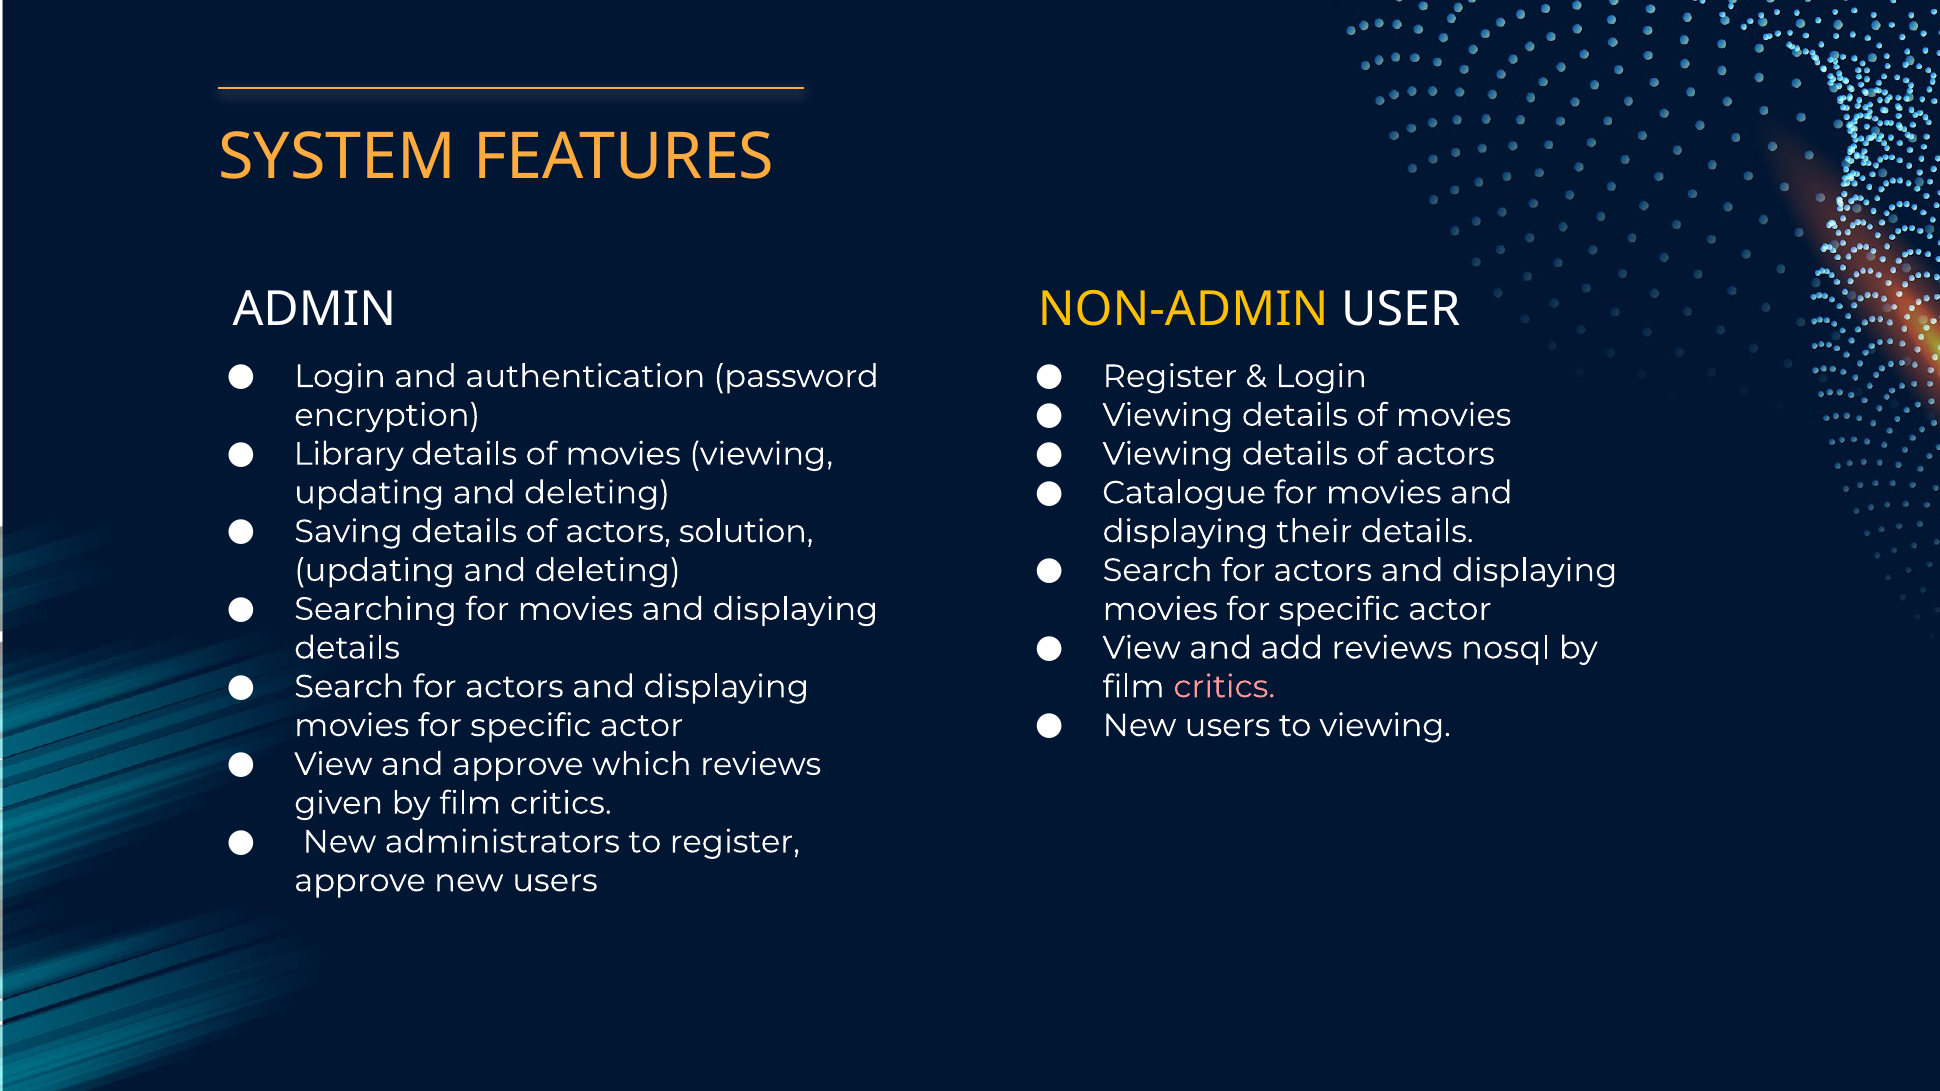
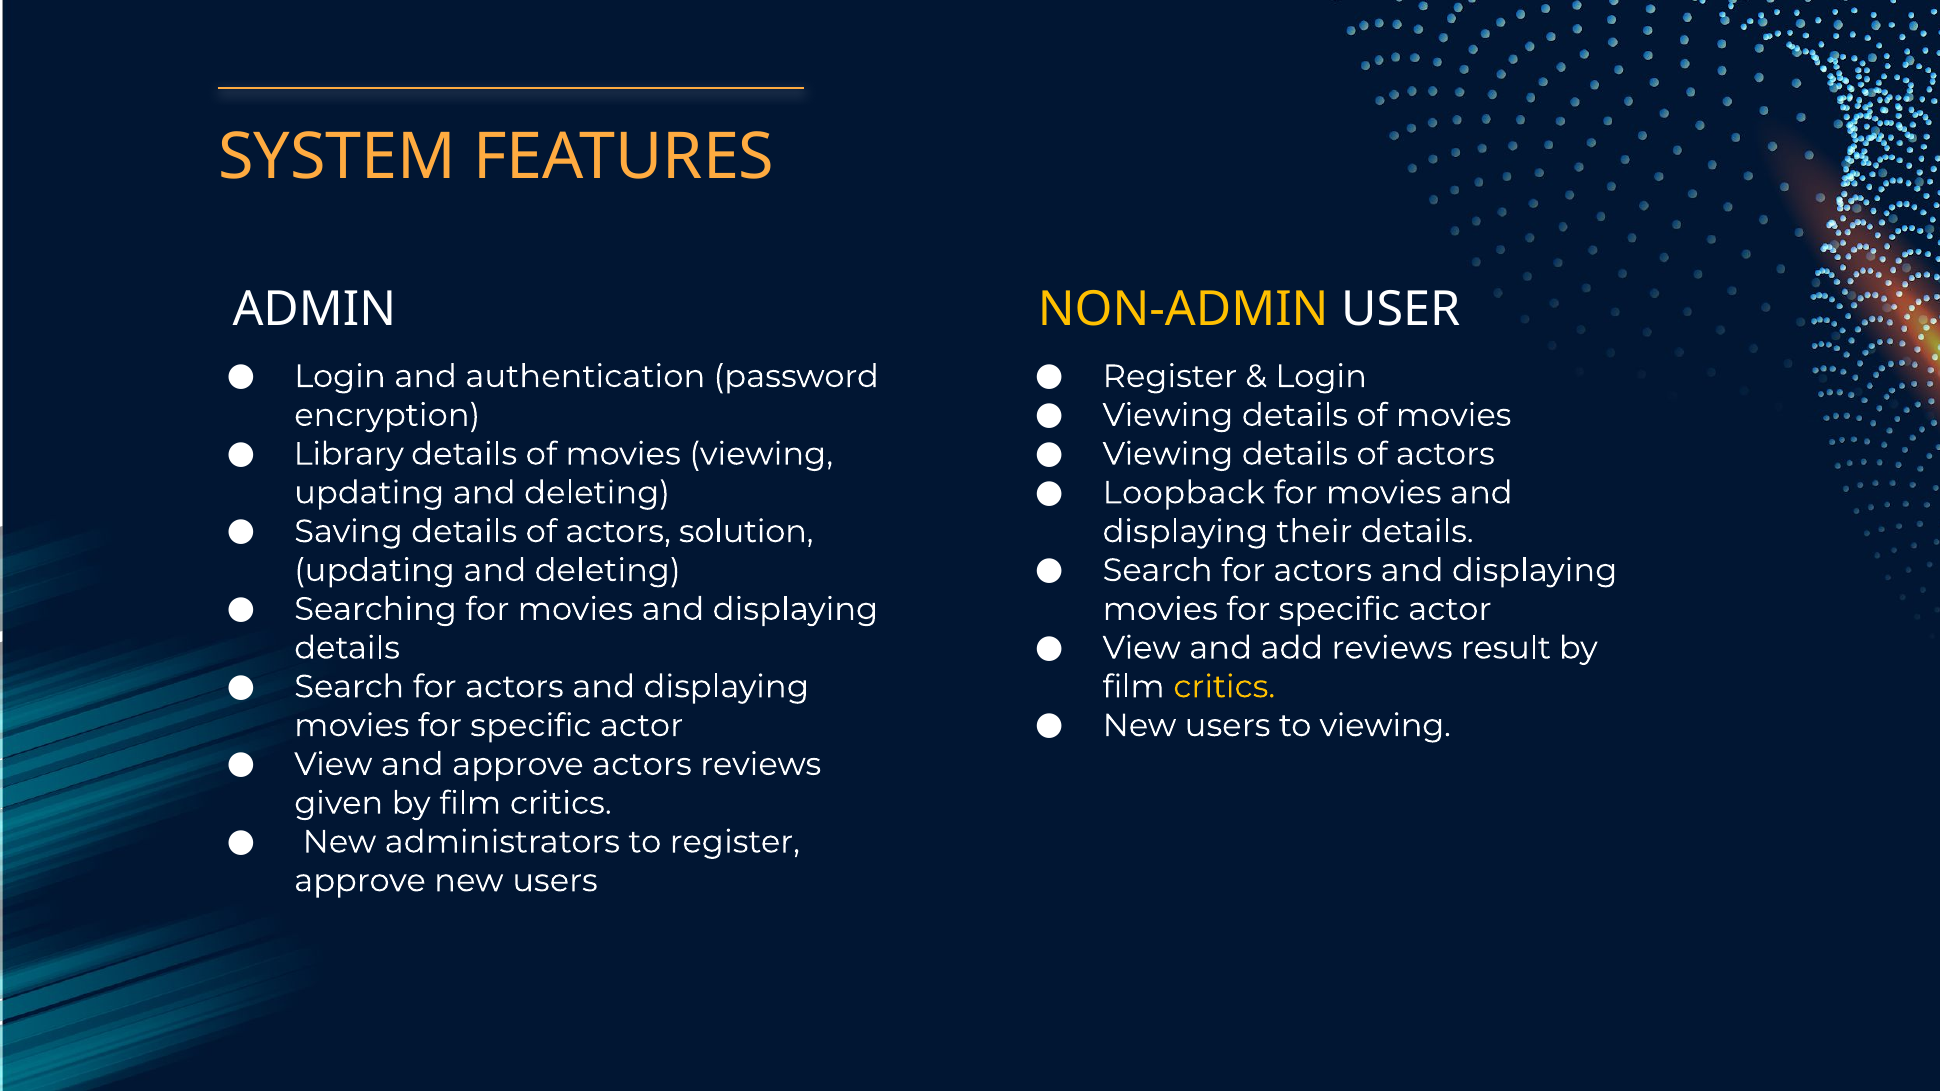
Catalogue: Catalogue -> Loopback
nosql: nosql -> result
critics at (1224, 687) colour: pink -> yellow
approve which: which -> actors
